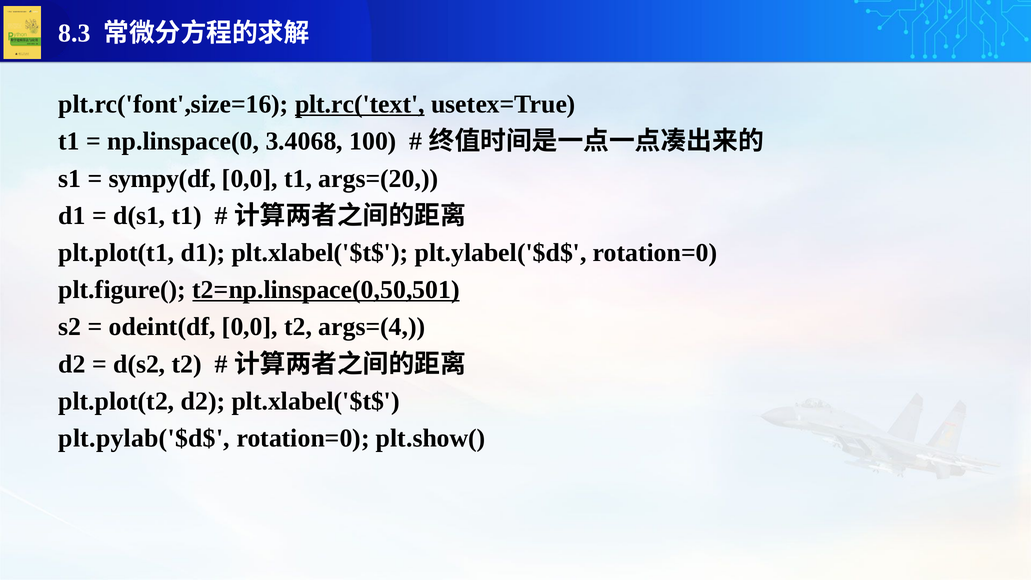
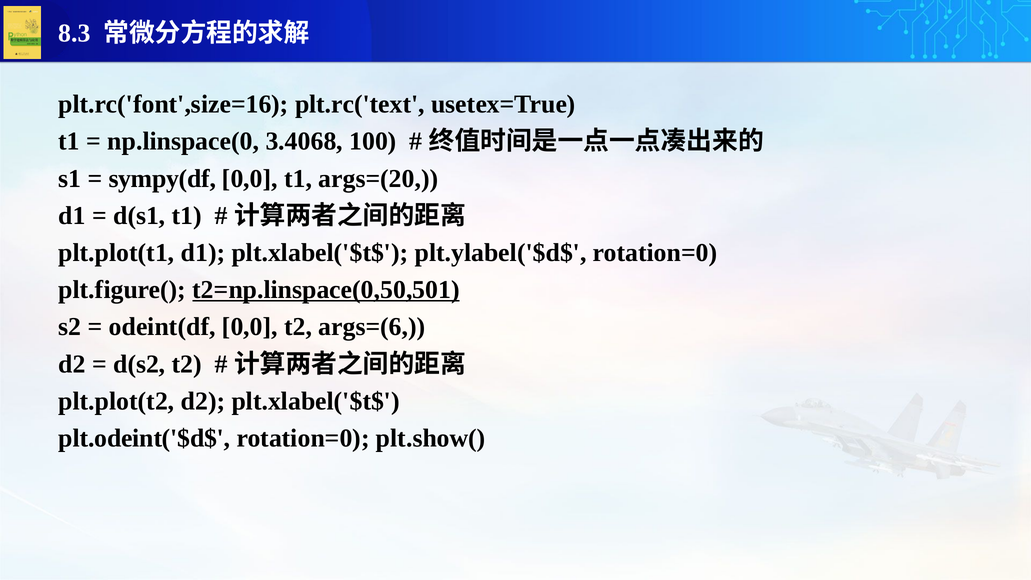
plt.rc('text underline: present -> none
args=(4: args=(4 -> args=(6
plt.pylab('$d$: plt.pylab('$d$ -> plt.odeint('$d$
